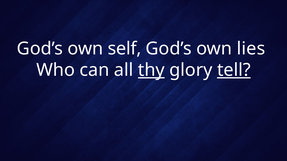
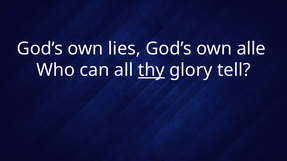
self: self -> lies
lies: lies -> alle
tell underline: present -> none
